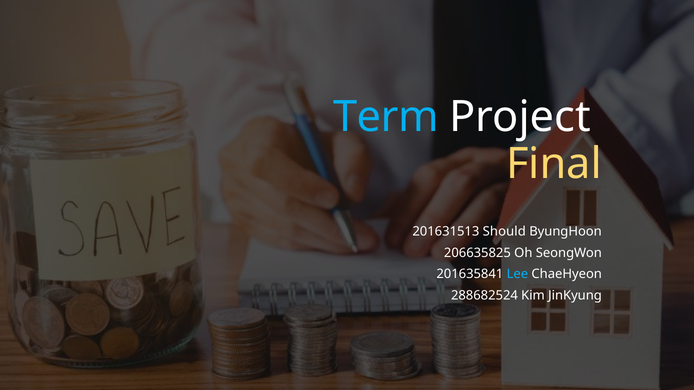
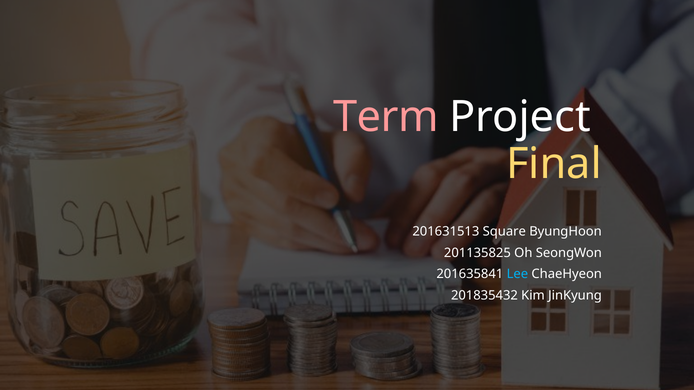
Term colour: light blue -> pink
Should: Should -> Square
206635825: 206635825 -> 201135825
288682524: 288682524 -> 201835432
